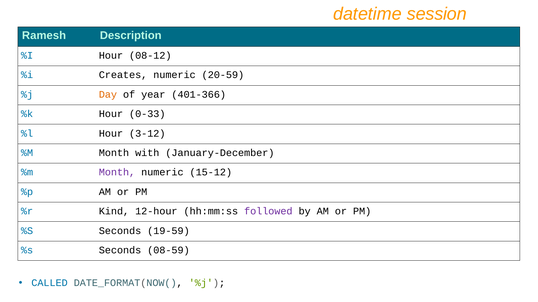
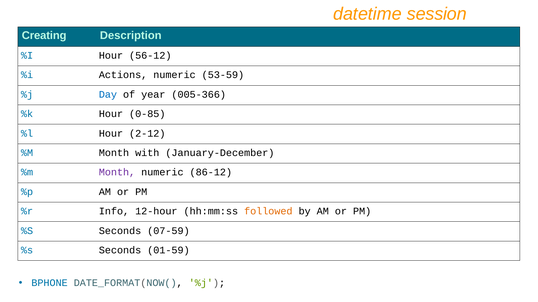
Ramesh: Ramesh -> Creating
08-12: 08-12 -> 56-12
Creates: Creates -> Actions
20-59: 20-59 -> 53-59
Day colour: orange -> blue
401-366: 401-366 -> 005-366
0-33: 0-33 -> 0-85
3-12: 3-12 -> 2-12
15-12: 15-12 -> 86-12
Kind: Kind -> Info
followed colour: purple -> orange
19-59: 19-59 -> 07-59
08-59: 08-59 -> 01-59
CALLED: CALLED -> BPHONE
